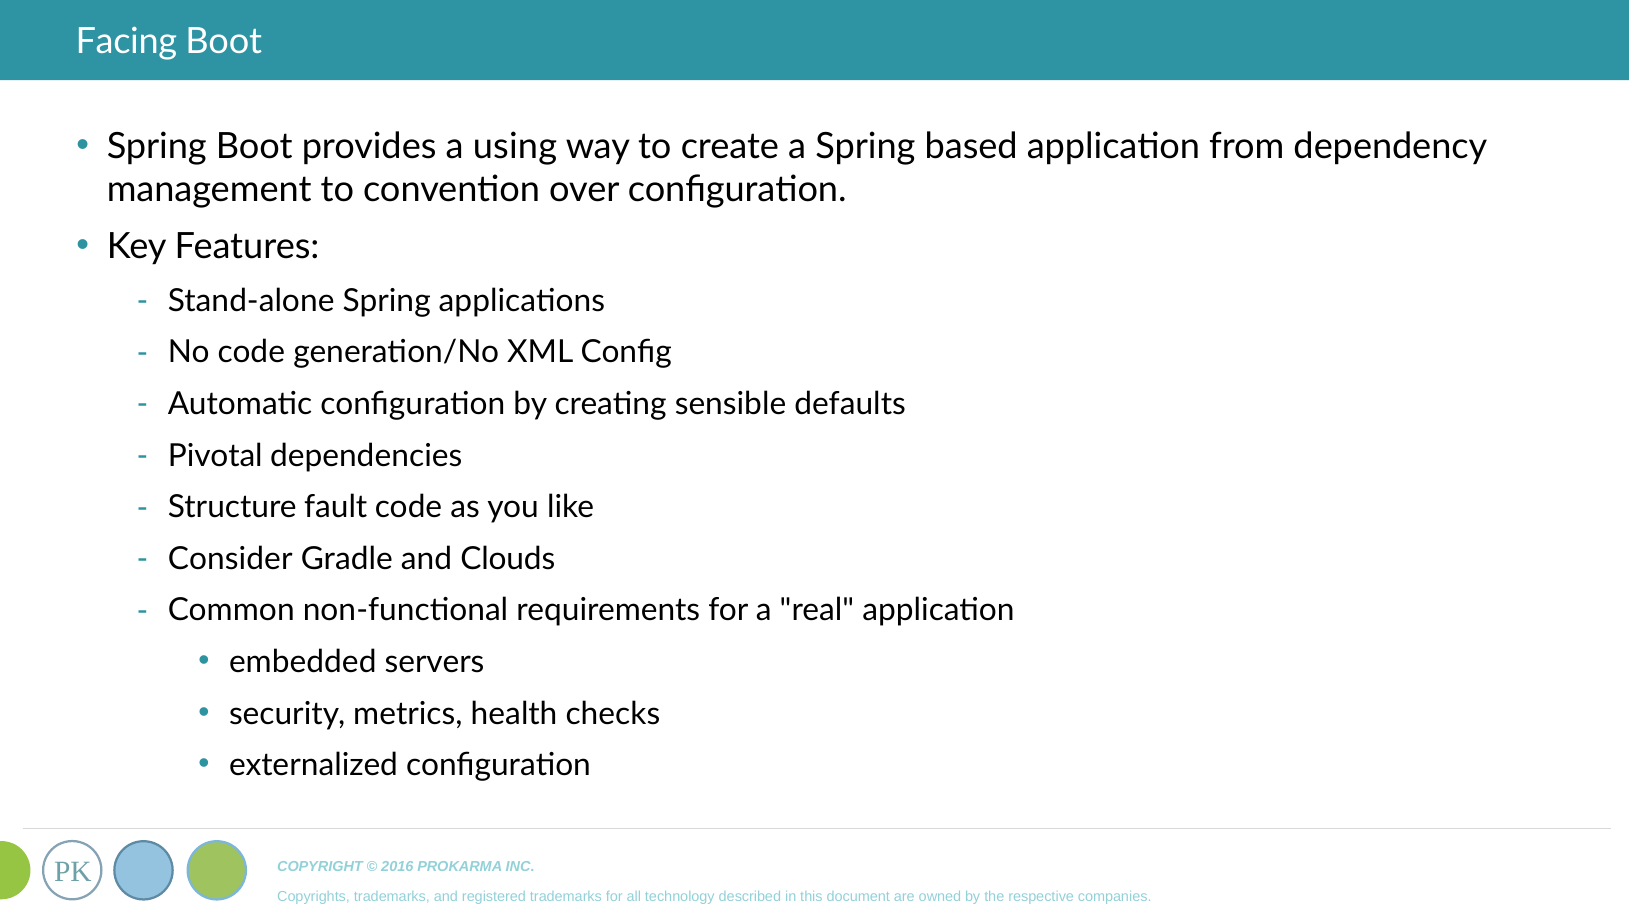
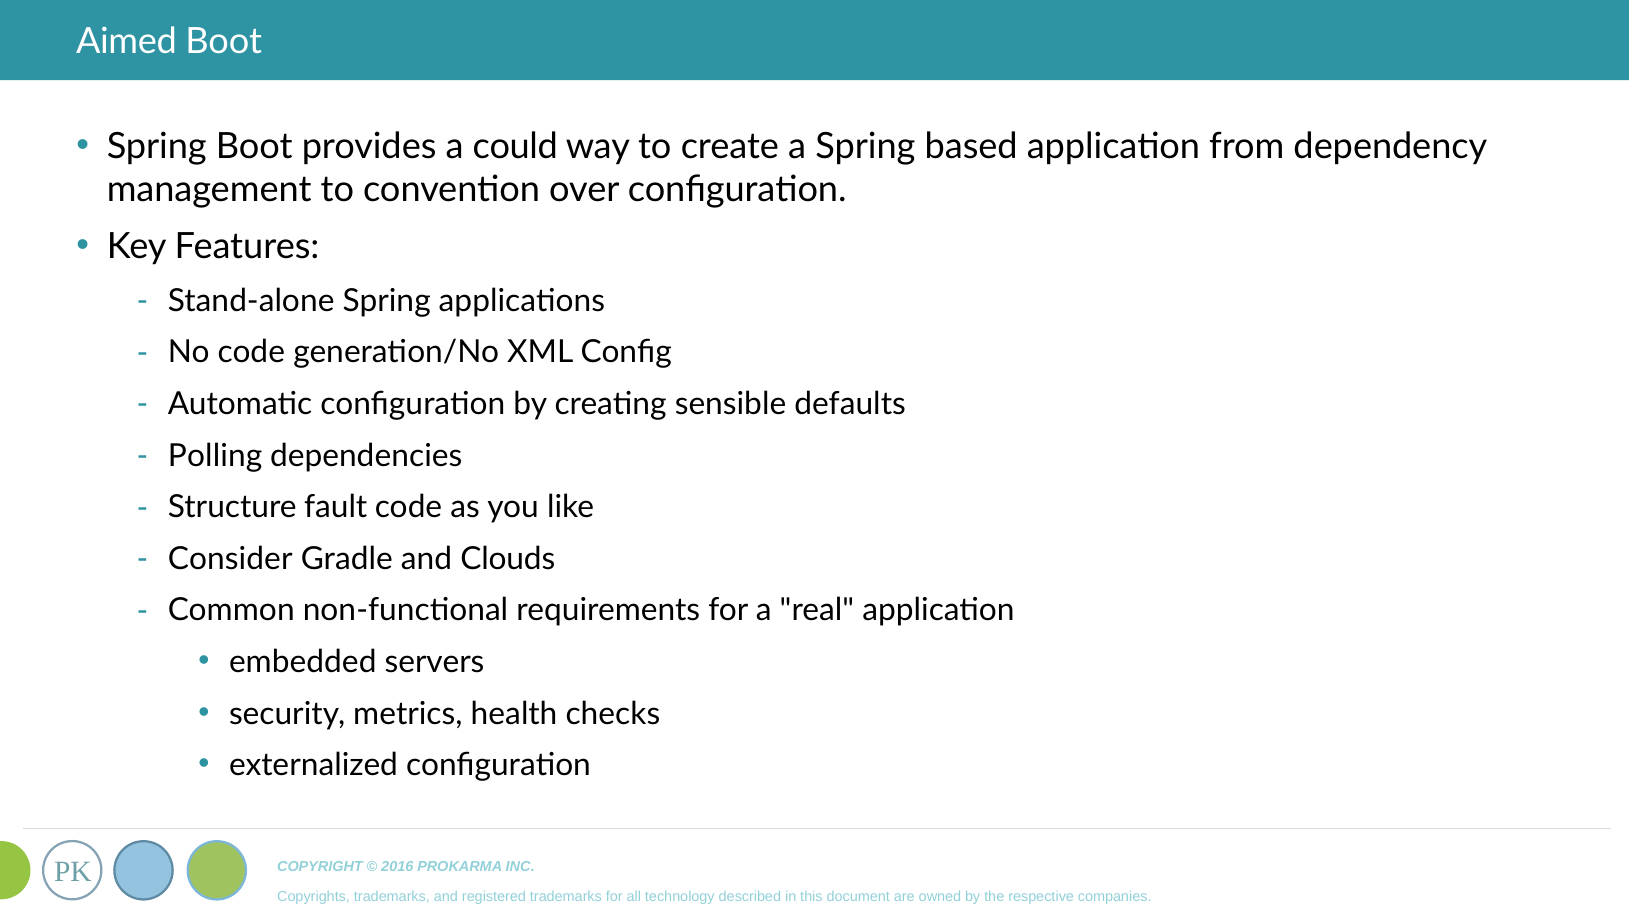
Facing: Facing -> Aimed
using: using -> could
Pivotal: Pivotal -> Polling
